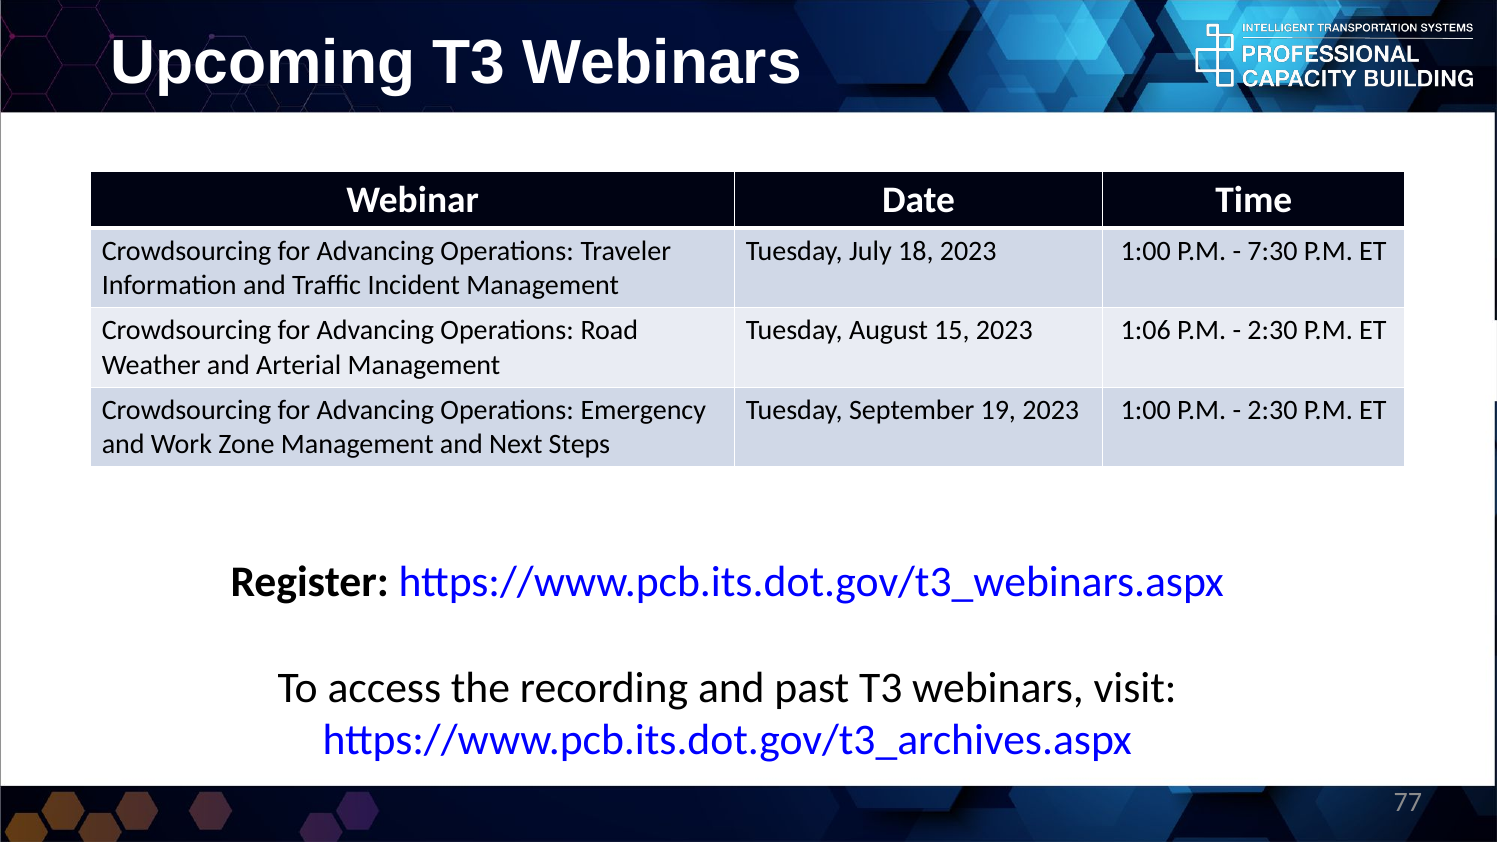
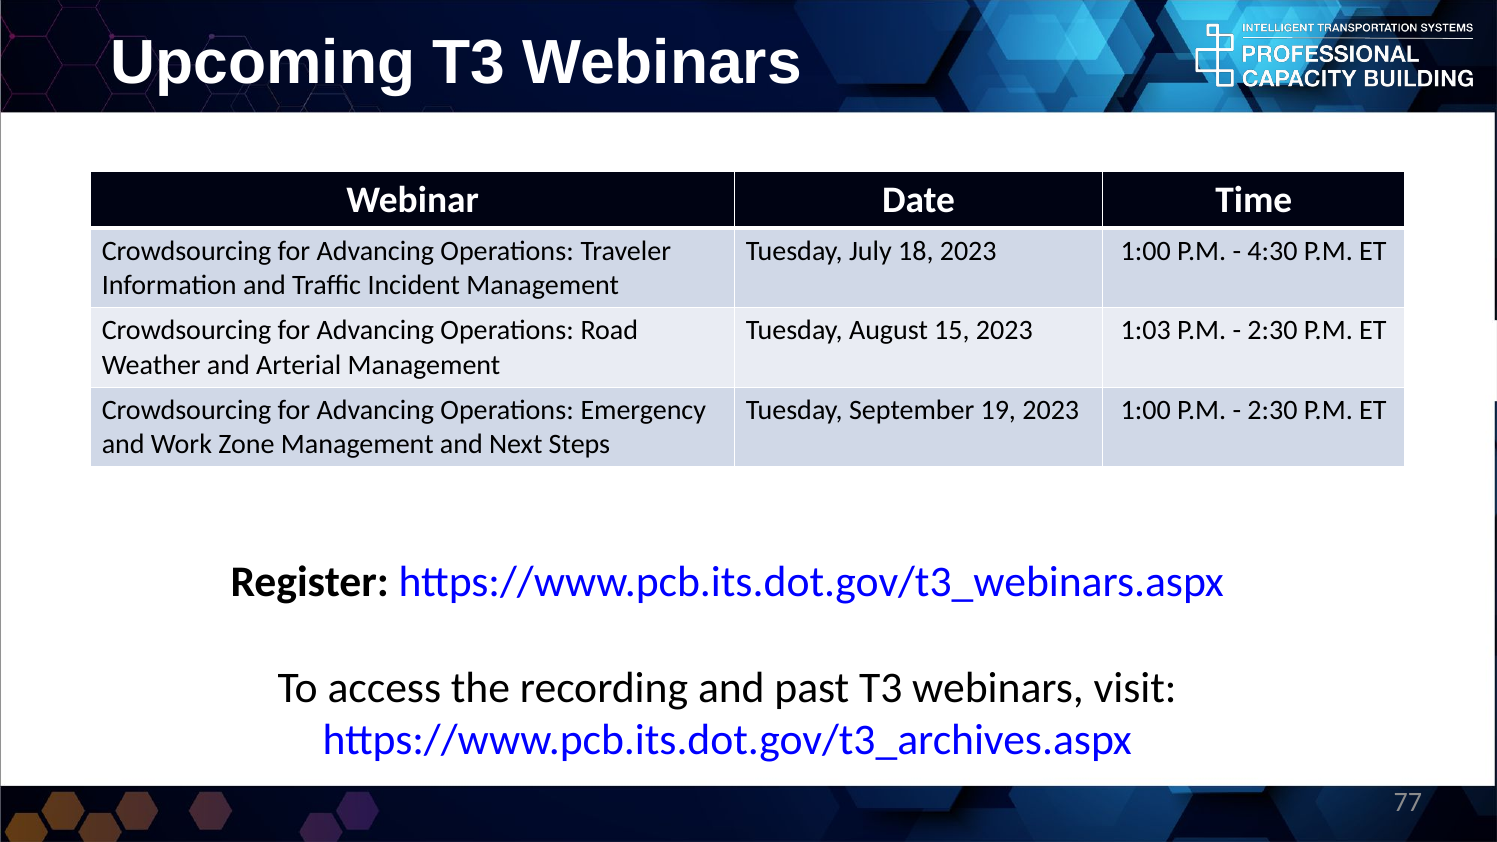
7:30: 7:30 -> 4:30
1:06: 1:06 -> 1:03
